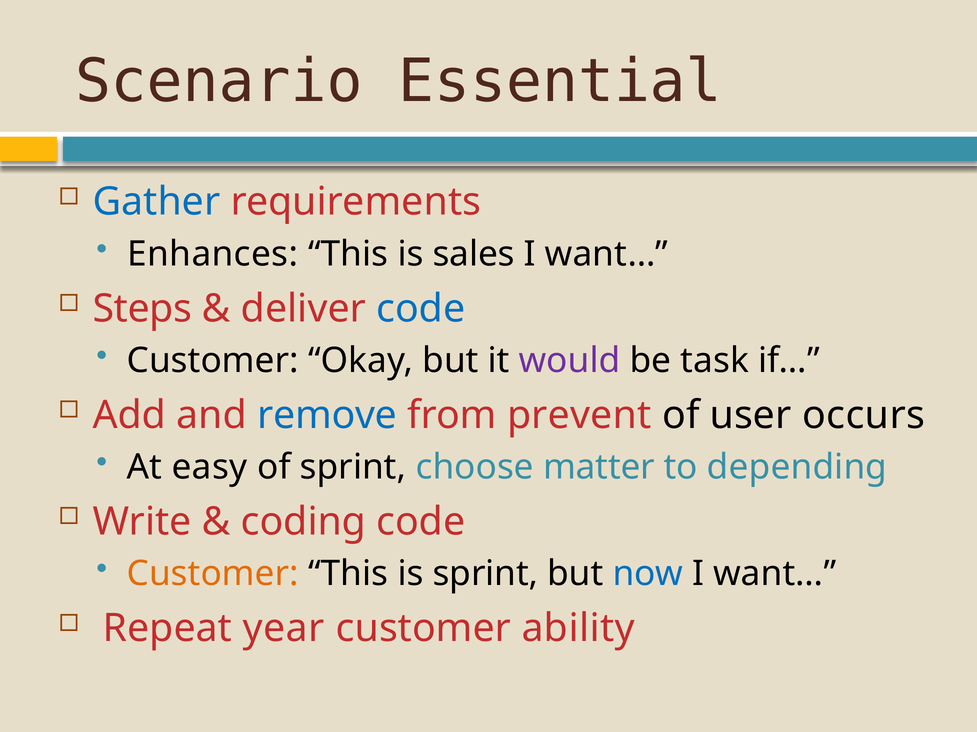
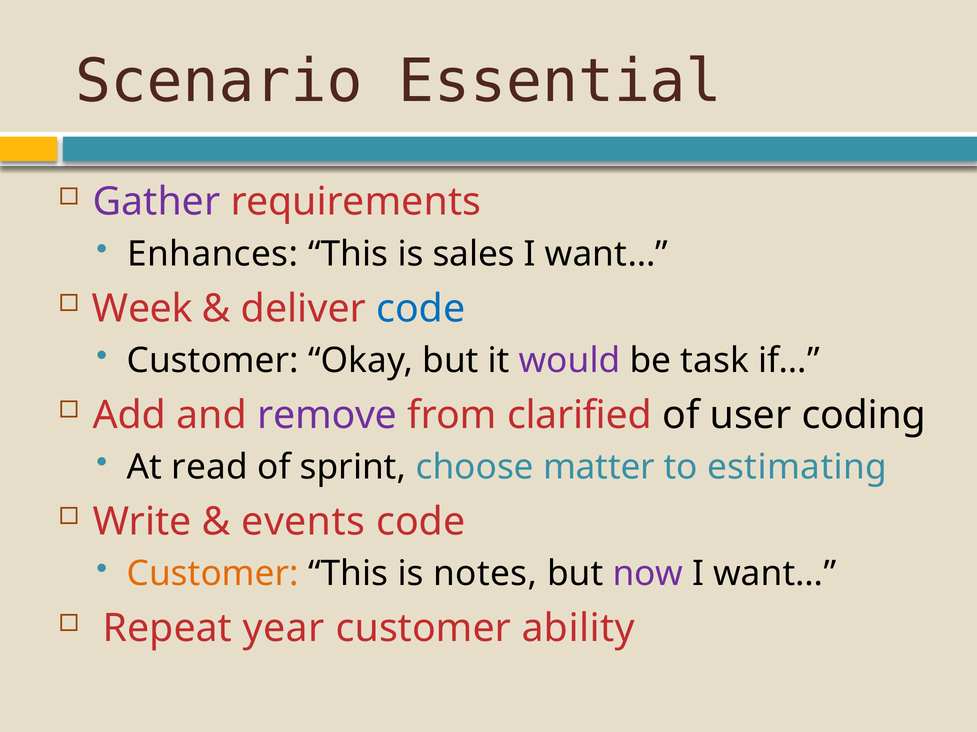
Gather colour: blue -> purple
Steps: Steps -> Week
remove colour: blue -> purple
prevent: prevent -> clarified
occurs: occurs -> coding
easy: easy -> read
depending: depending -> estimating
coding: coding -> events
is sprint: sprint -> notes
now colour: blue -> purple
